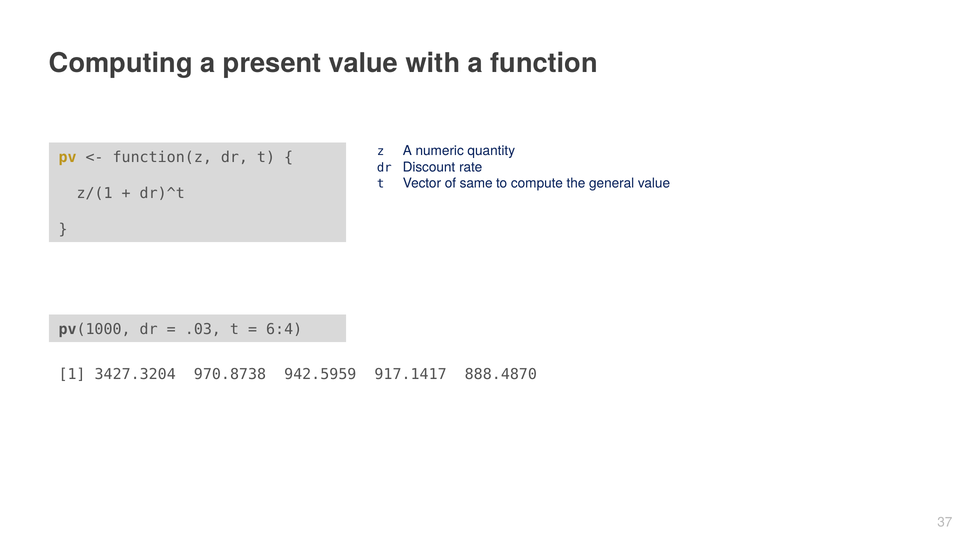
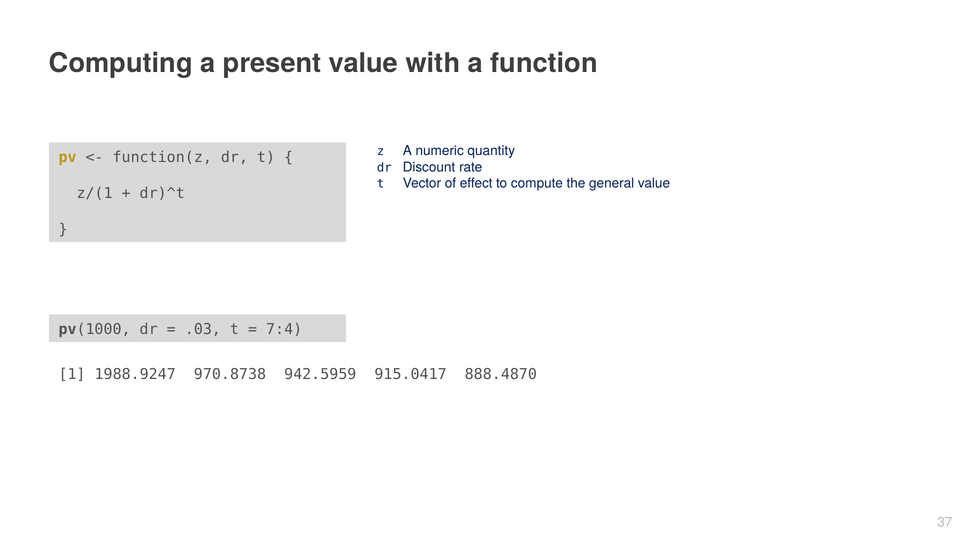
same: same -> effect
6:4: 6:4 -> 7:4
3427.3204: 3427.3204 -> 1988.9247
917.1417: 917.1417 -> 915.0417
